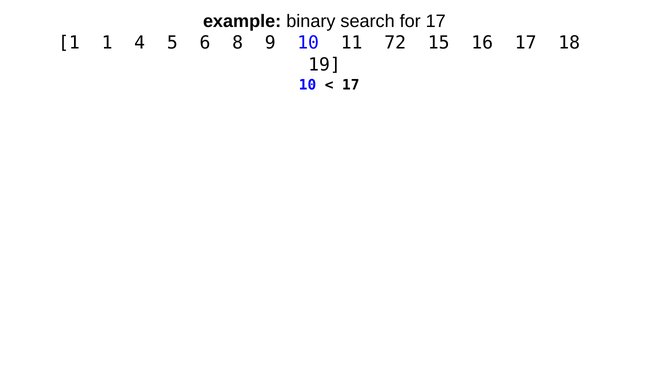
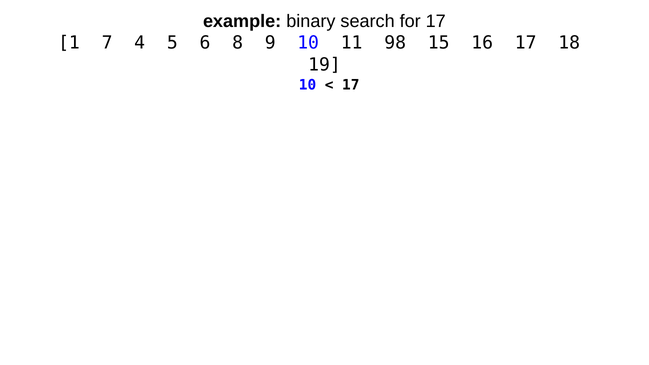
1 1: 1 -> 7
72: 72 -> 98
